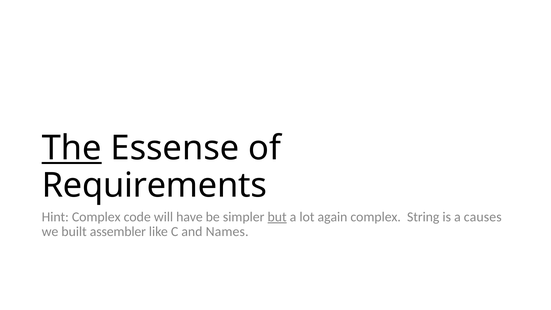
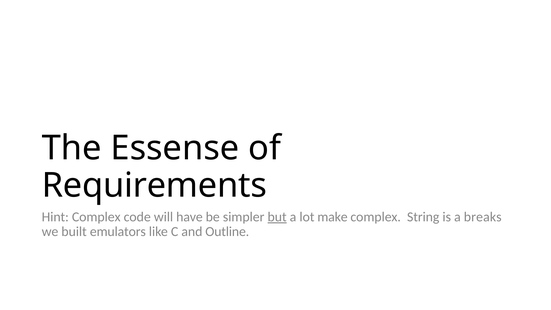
The underline: present -> none
again: again -> make
causes: causes -> breaks
assembler: assembler -> emulators
Names: Names -> Outline
